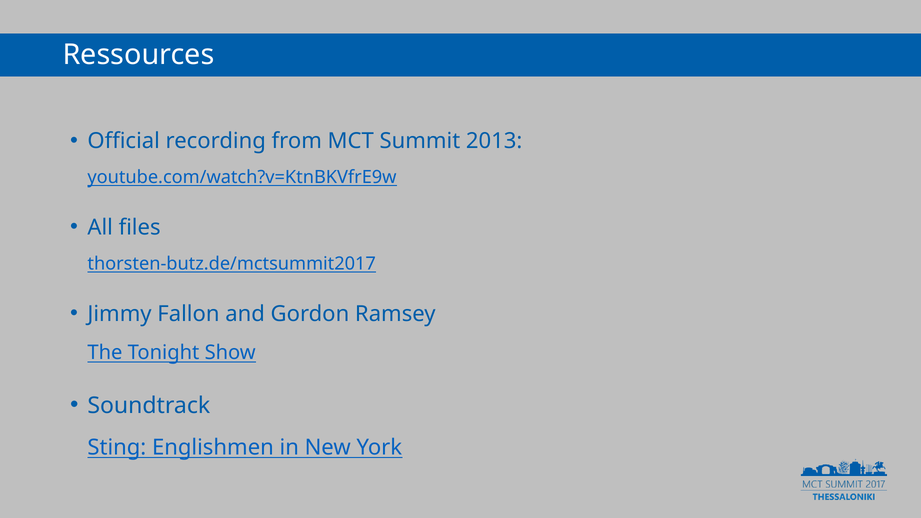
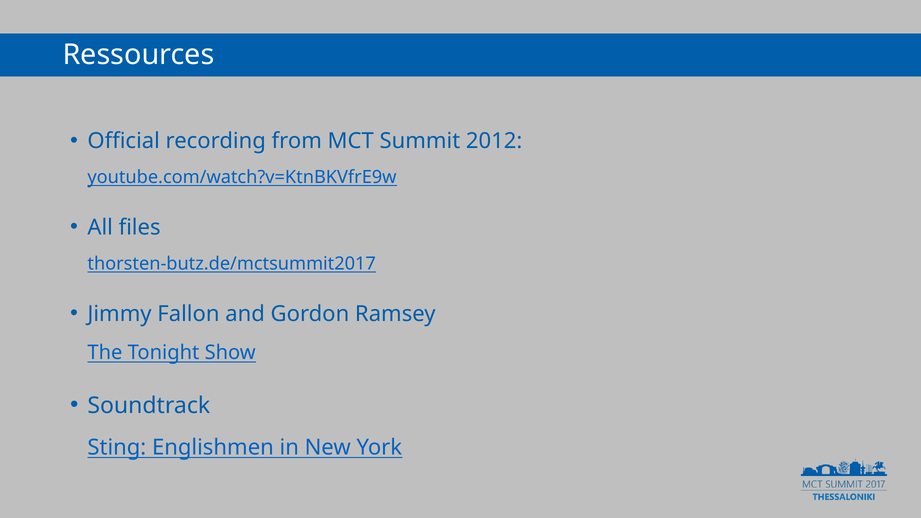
2013: 2013 -> 2012
